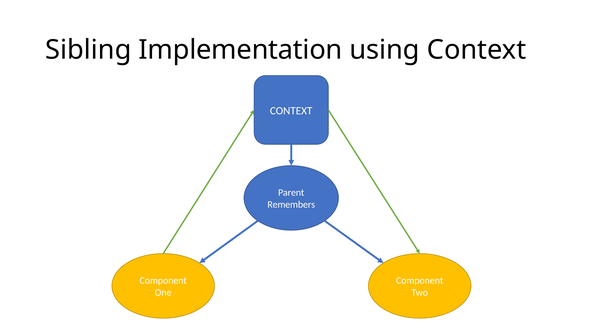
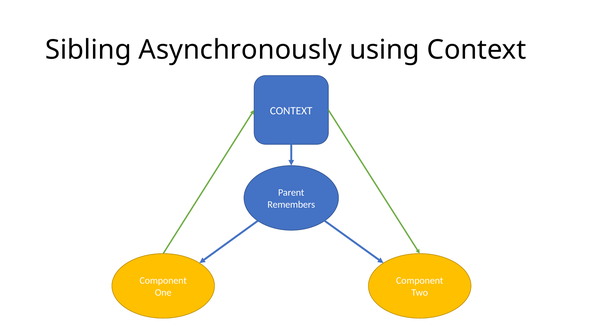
Implementation: Implementation -> Asynchronously
